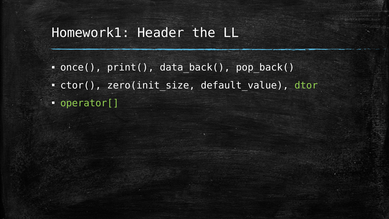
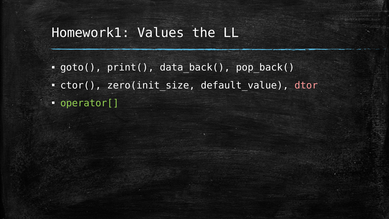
Header: Header -> Values
once(: once( -> goto(
dtor colour: light green -> pink
